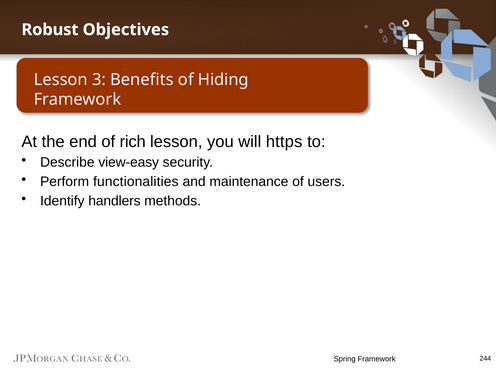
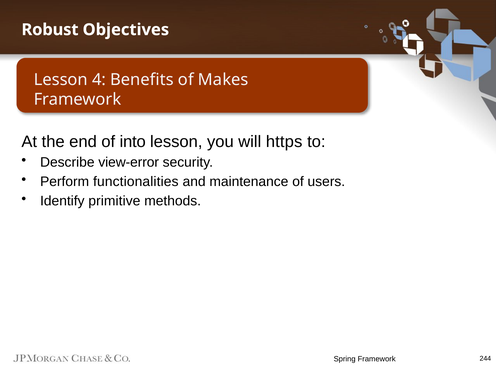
3: 3 -> 4
Hiding: Hiding -> Makes
rich: rich -> into
view-easy: view-easy -> view-error
handlers: handlers -> primitive
